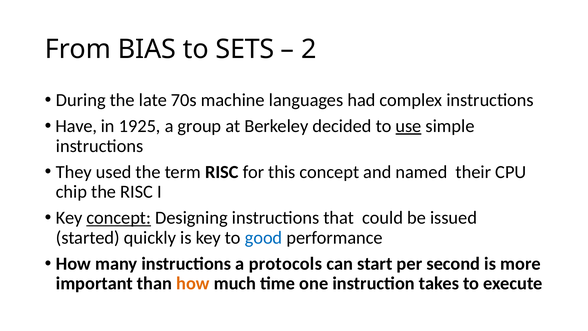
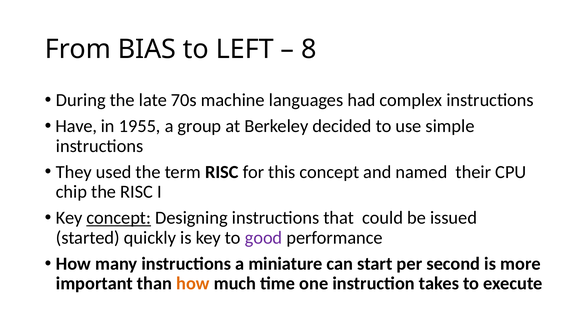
SETS: SETS -> LEFT
2: 2 -> 8
1925: 1925 -> 1955
use underline: present -> none
good colour: blue -> purple
protocols: protocols -> miniature
